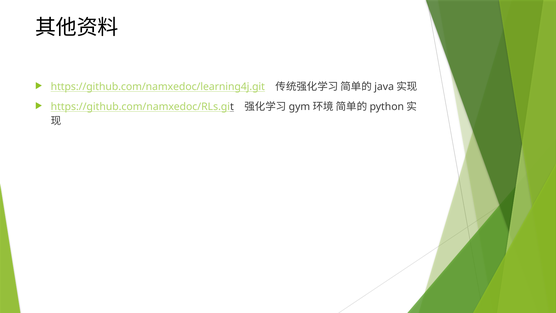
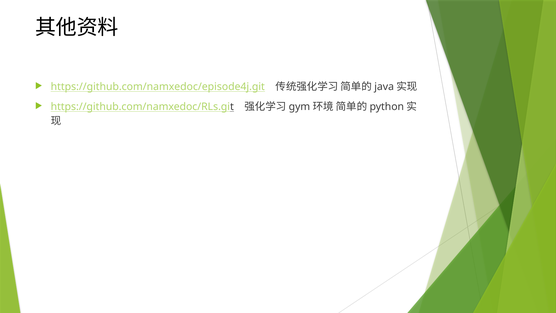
https://github.com/namxedoc/learning4j.git: https://github.com/namxedoc/learning4j.git -> https://github.com/namxedoc/episode4j.git
